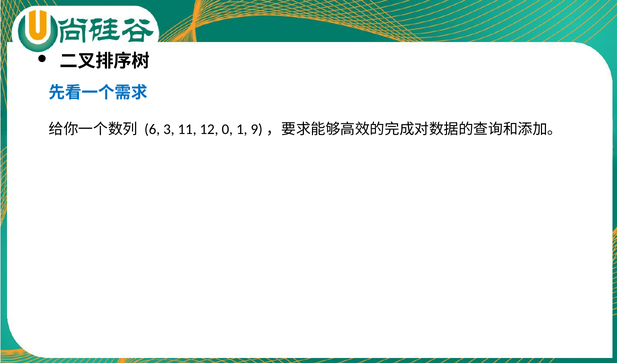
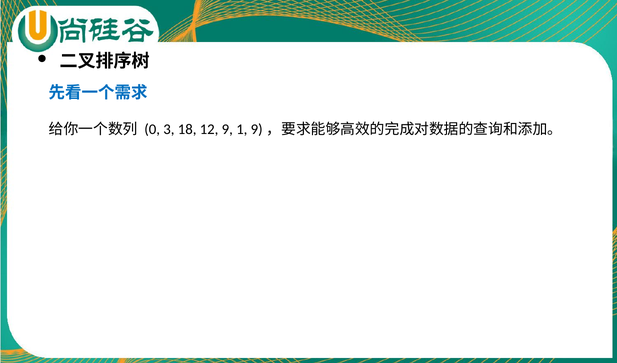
6: 6 -> 0
11: 11 -> 18
12 0: 0 -> 9
